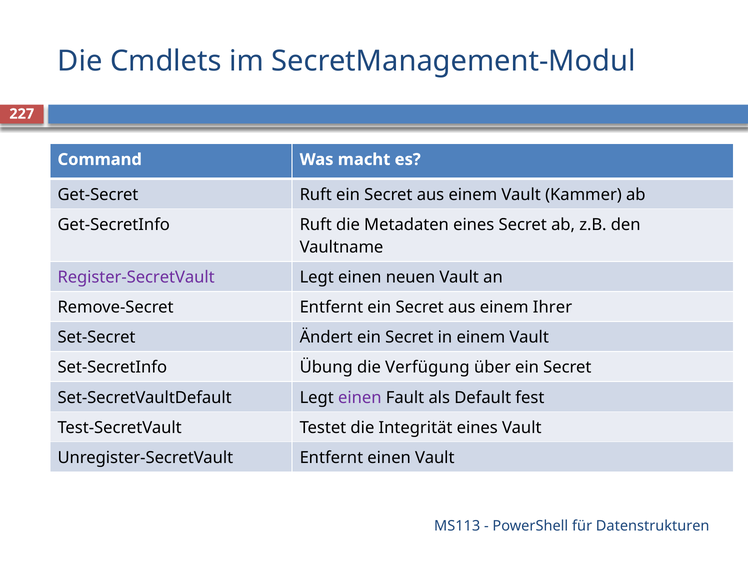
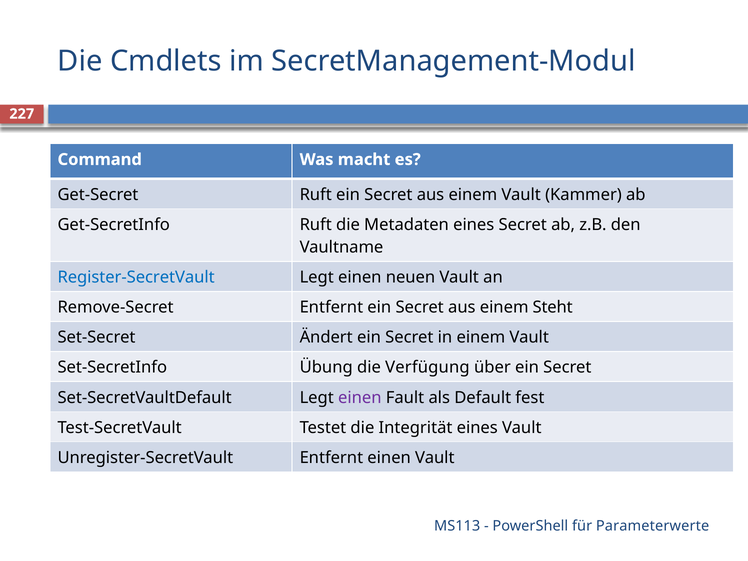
Register-SecretVault colour: purple -> blue
Ihrer: Ihrer -> Steht
Datenstrukturen: Datenstrukturen -> Parameterwerte
